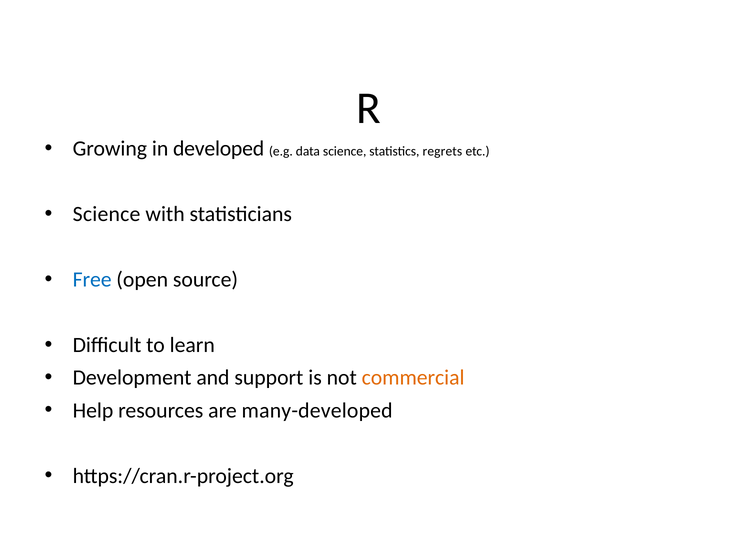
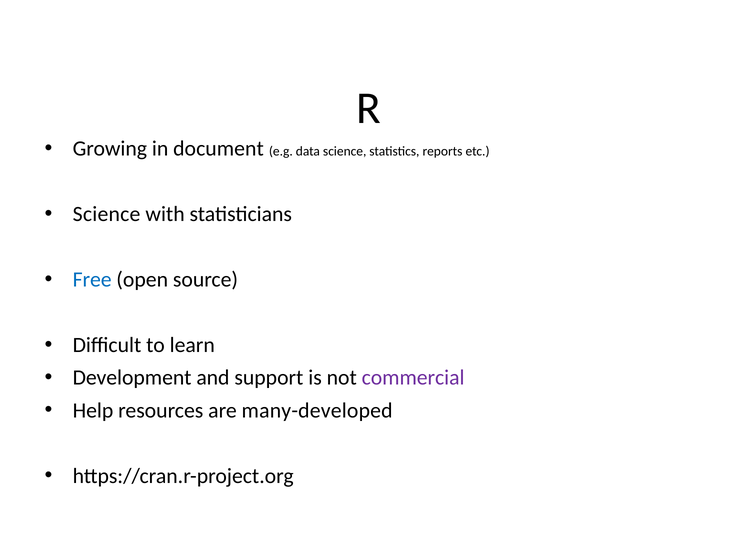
developed: developed -> document
regrets: regrets -> reports
commercial colour: orange -> purple
